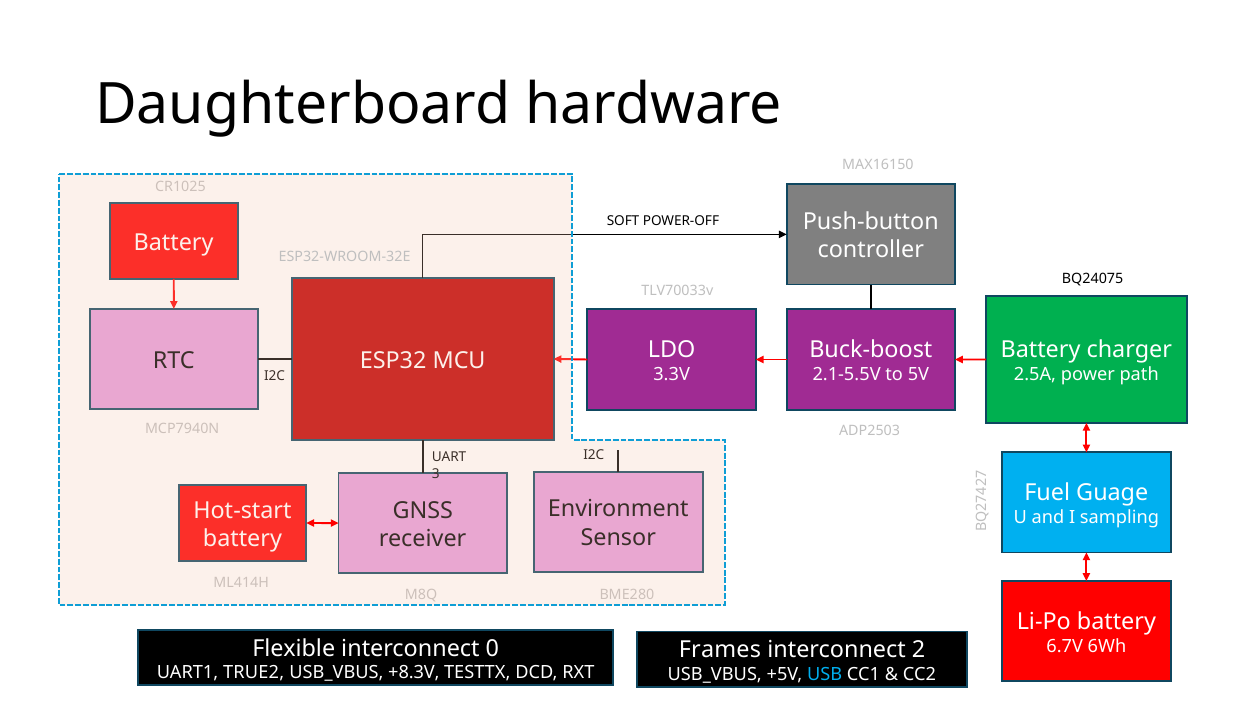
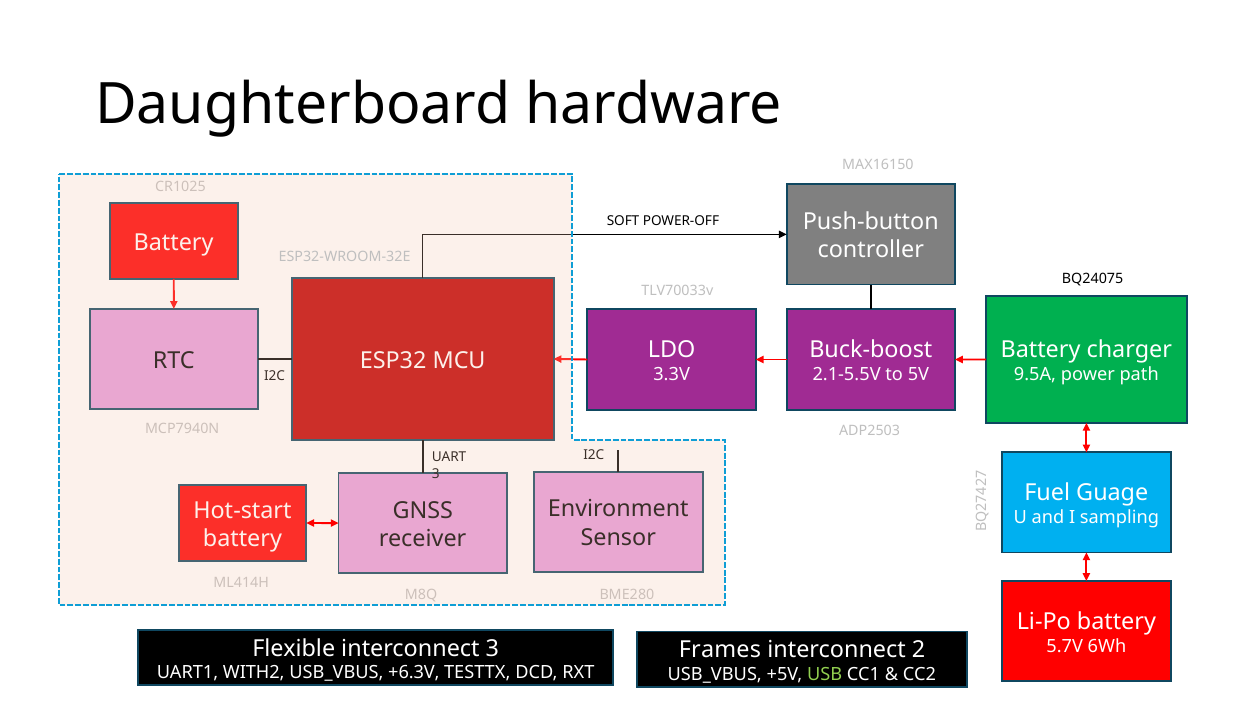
2.5A: 2.5A -> 9.5A
6.7V: 6.7V -> 5.7V
interconnect 0: 0 -> 3
TRUE2: TRUE2 -> WITH2
+8.3V: +8.3V -> +6.3V
USB colour: light blue -> light green
